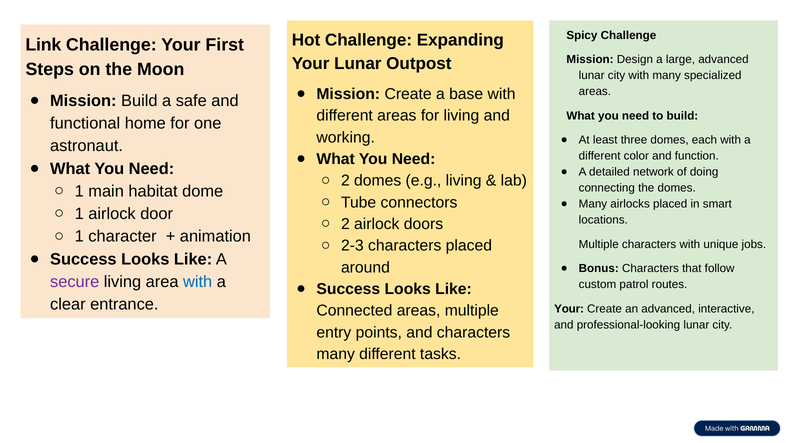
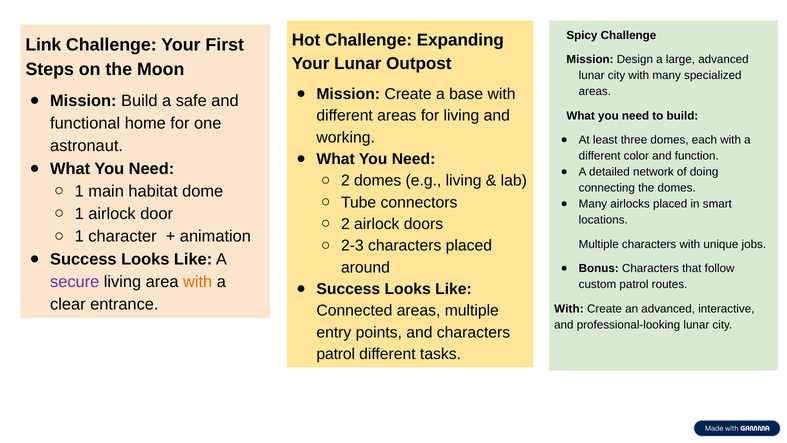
with at (198, 282) colour: blue -> orange
Your at (569, 309): Your -> With
many at (336, 354): many -> patrol
